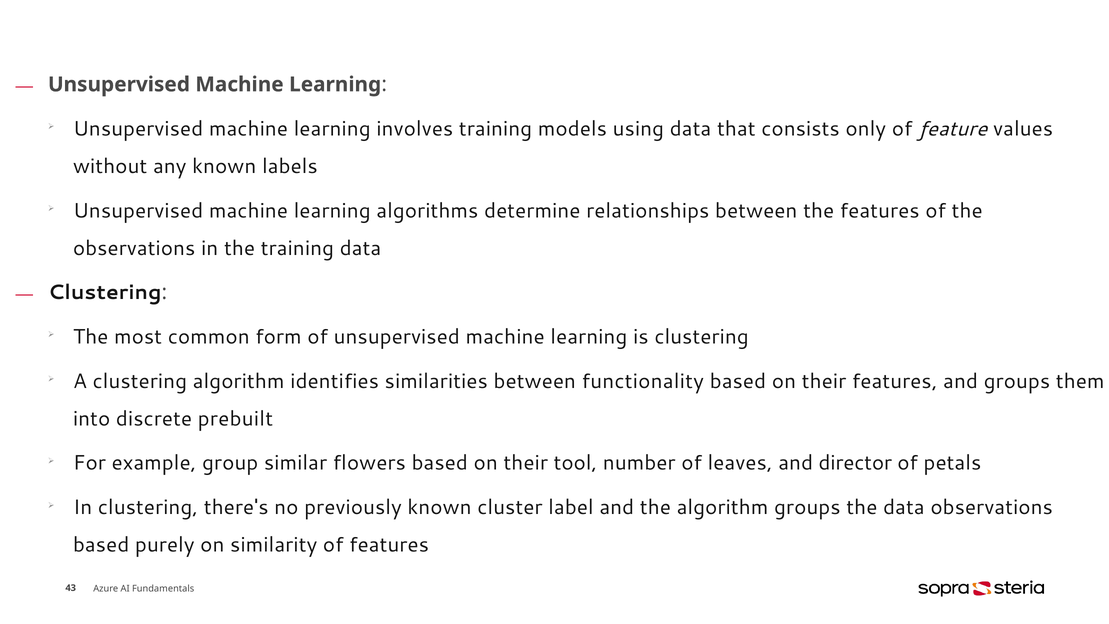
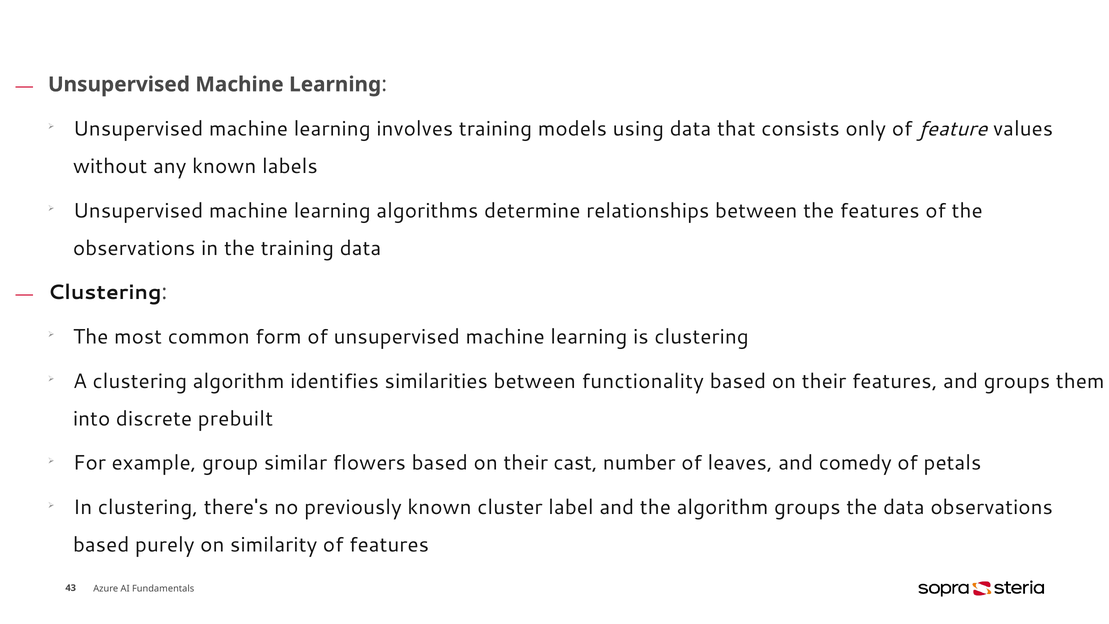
tool: tool -> cast
director: director -> comedy
